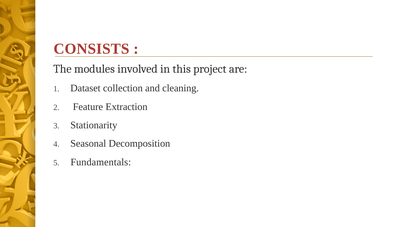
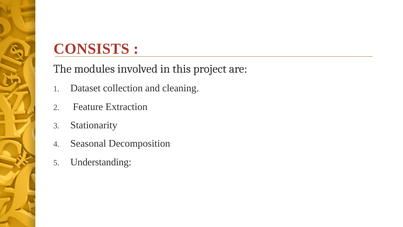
Fundamentals: Fundamentals -> Understanding
